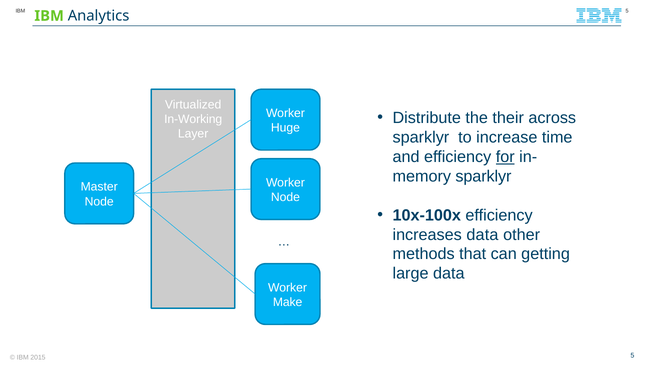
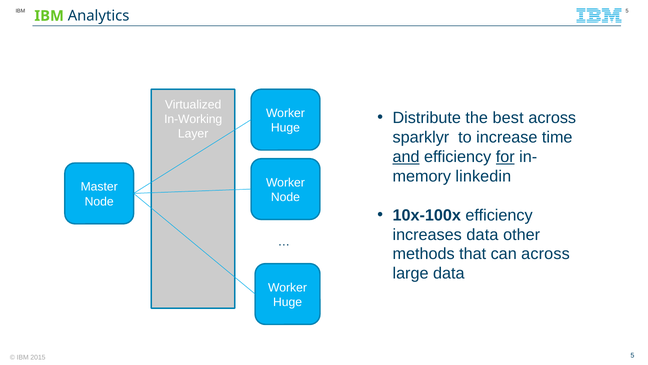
their: their -> best
and underline: none -> present
sparklyr at (483, 176): sparklyr -> linkedin
can getting: getting -> across
Make at (288, 302): Make -> Huge
